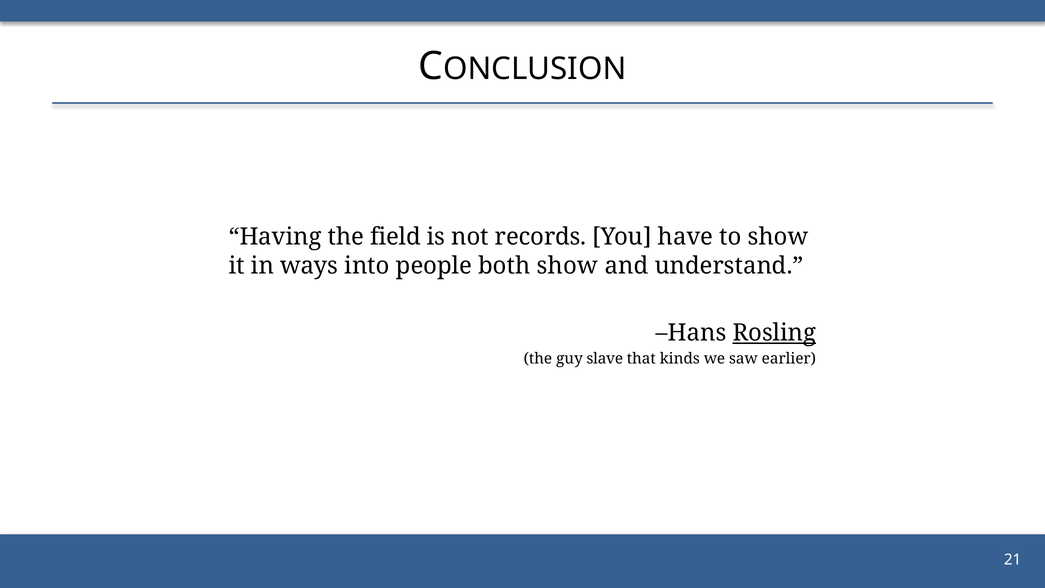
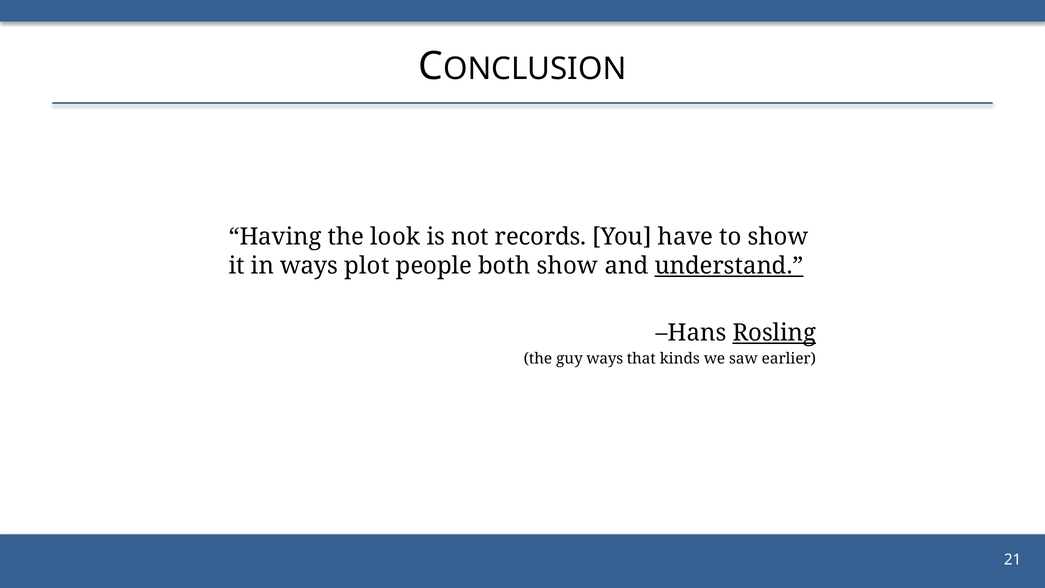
field: field -> look
into: into -> plot
understand underline: none -> present
guy slave: slave -> ways
